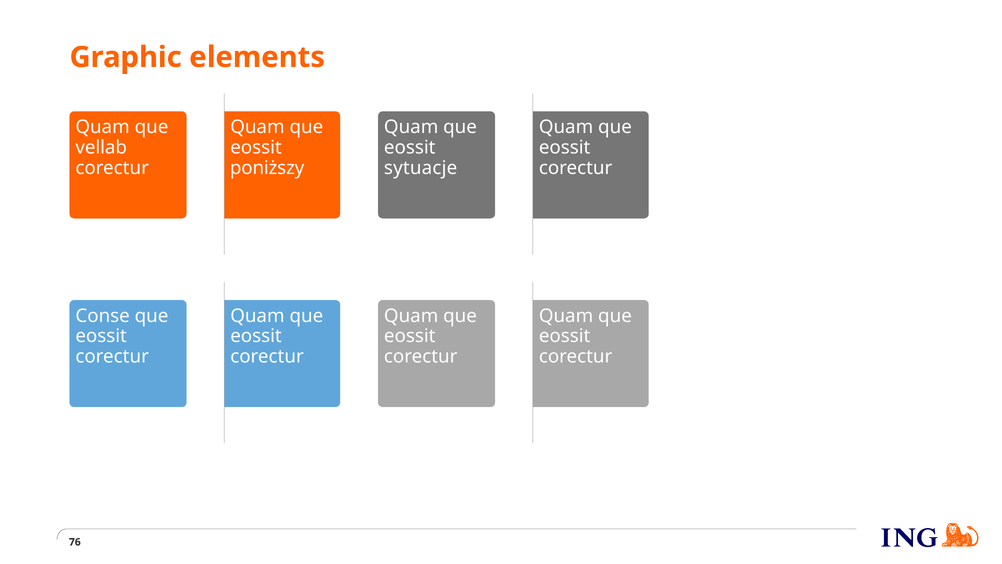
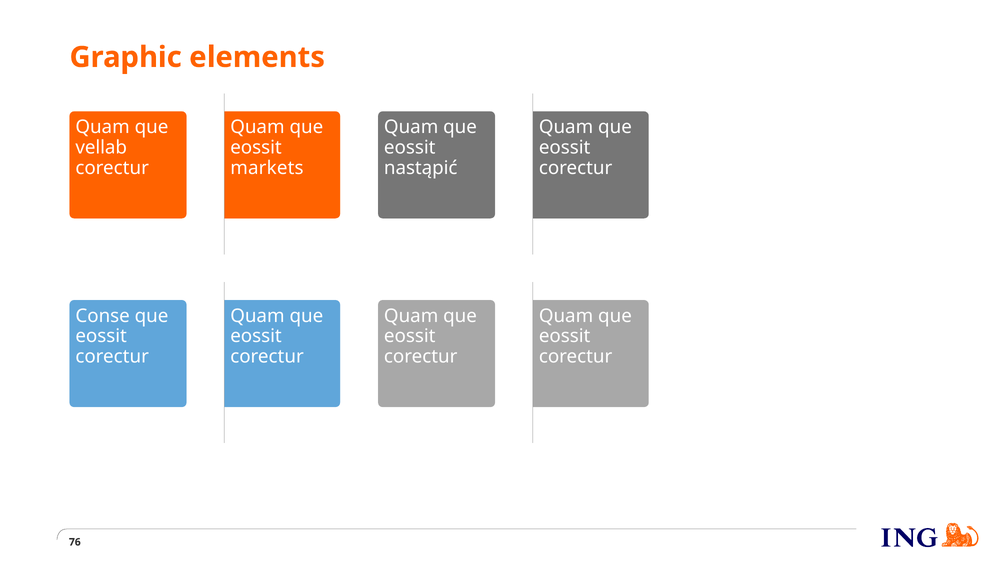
poniższy: poniższy -> markets
sytuacje: sytuacje -> nastąpić
